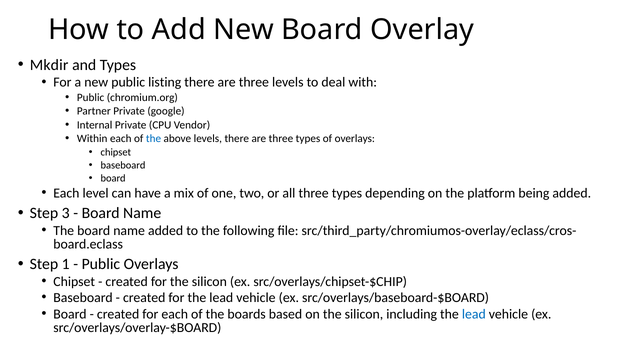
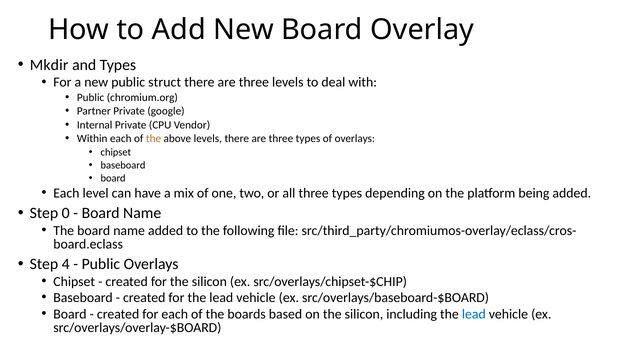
listing: listing -> struct
the at (153, 139) colour: blue -> orange
3: 3 -> 0
1: 1 -> 4
